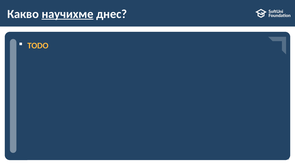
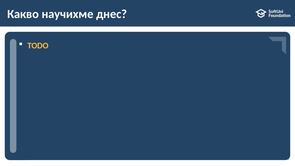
научихме underline: present -> none
